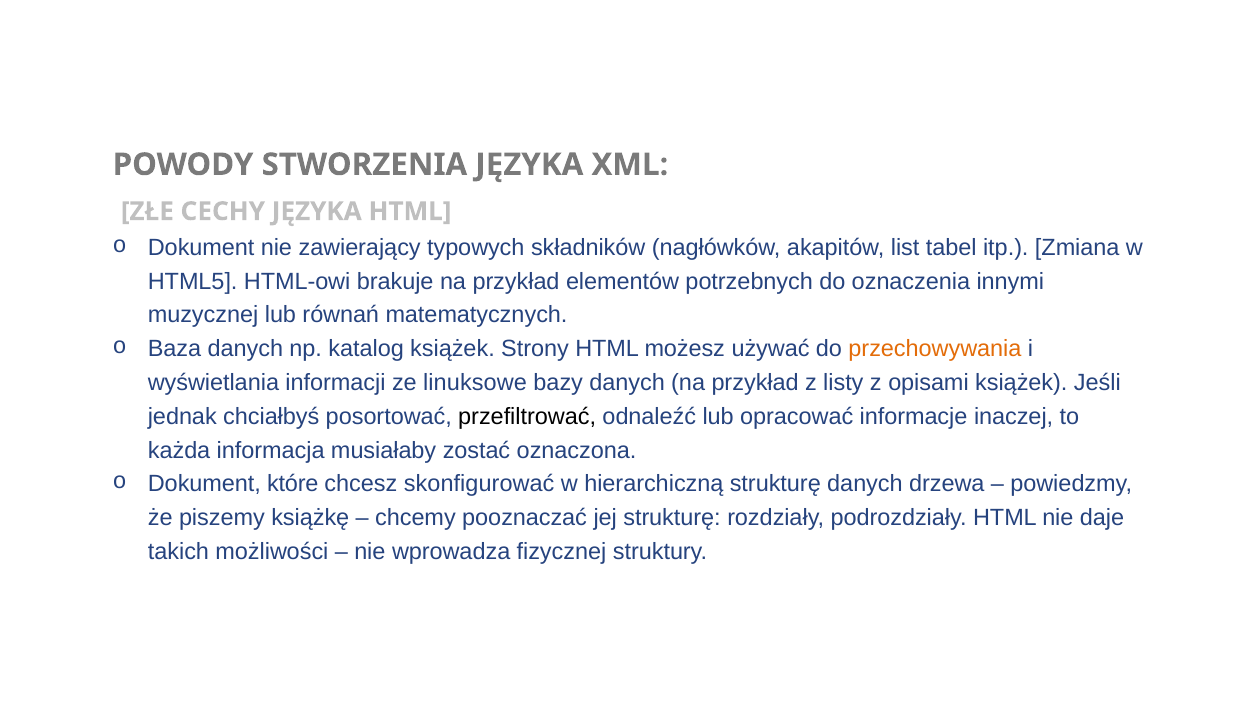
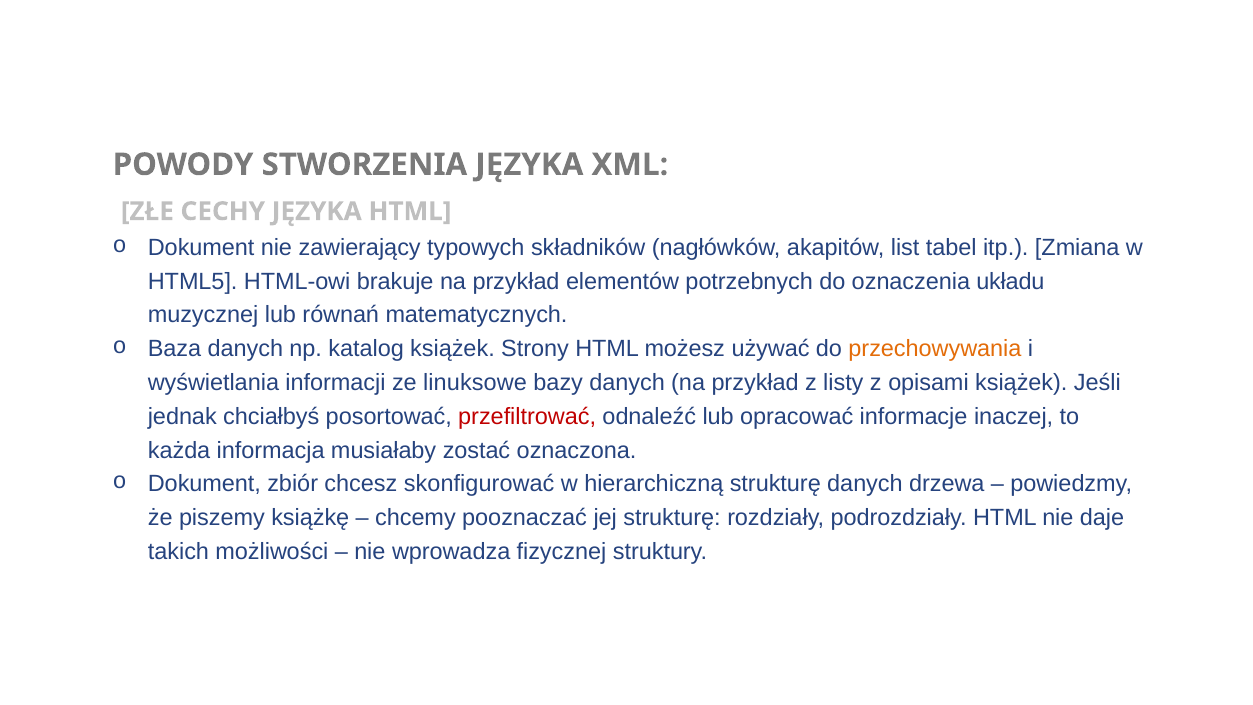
innymi: innymi -> układu
przefiltrować colour: black -> red
które: które -> zbiór
